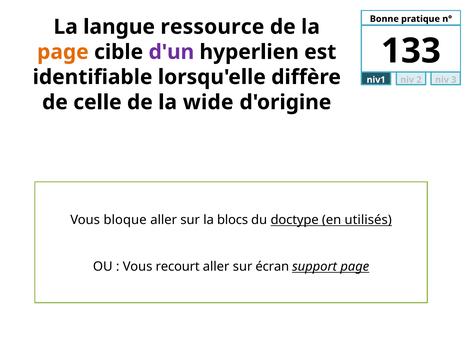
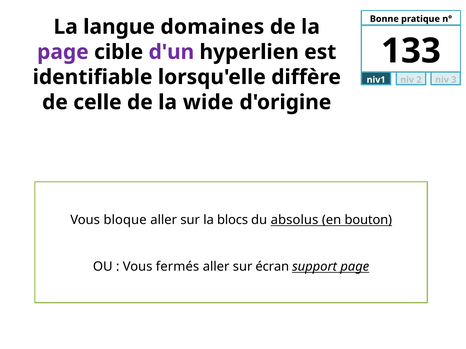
ressource: ressource -> domaines
page at (63, 52) colour: orange -> purple
doctype: doctype -> absolus
utilisés: utilisés -> bouton
recourt: recourt -> fermés
